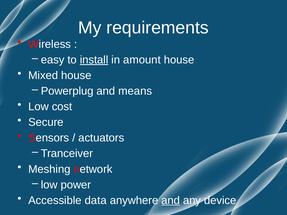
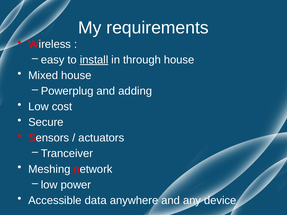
amount: amount -> through
means: means -> adding
and at (171, 201) underline: present -> none
